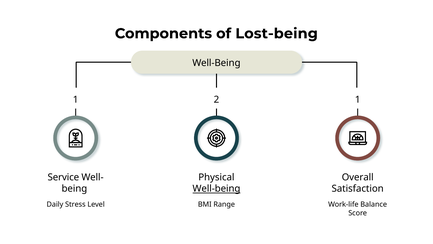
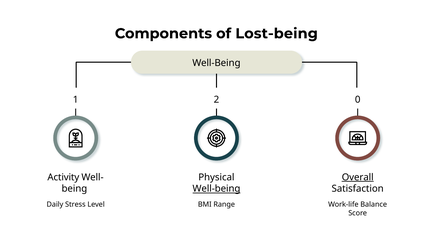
2 1: 1 -> 0
Service: Service -> Activity
Overall underline: none -> present
